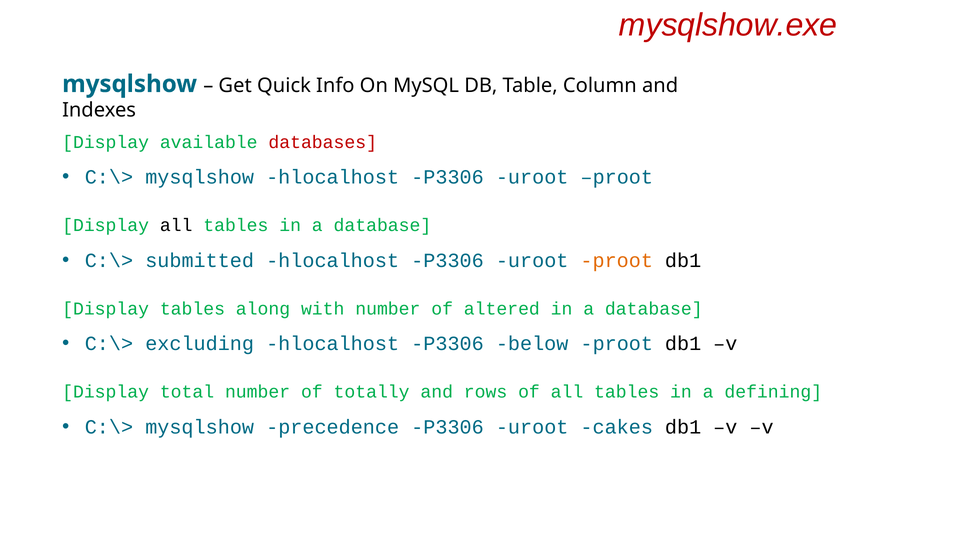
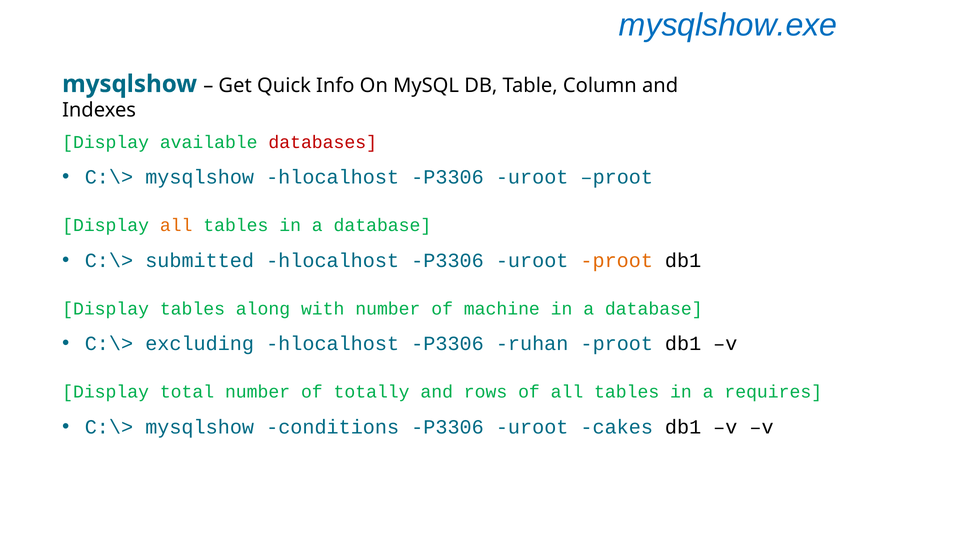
mysqlshow.exe colour: red -> blue
all at (176, 225) colour: black -> orange
altered: altered -> machine
below: below -> ruhan
defining: defining -> requires
precedence: precedence -> conditions
